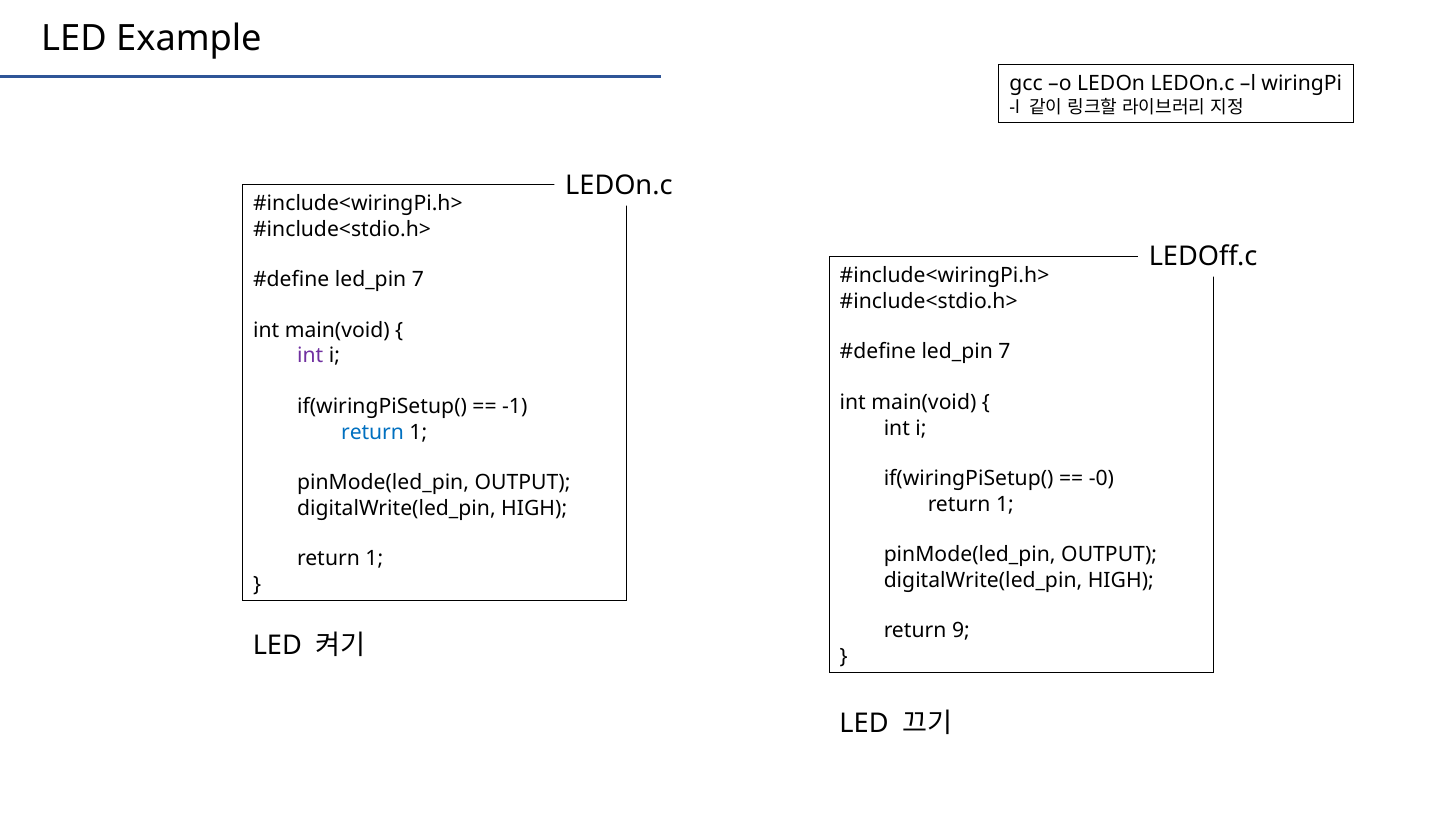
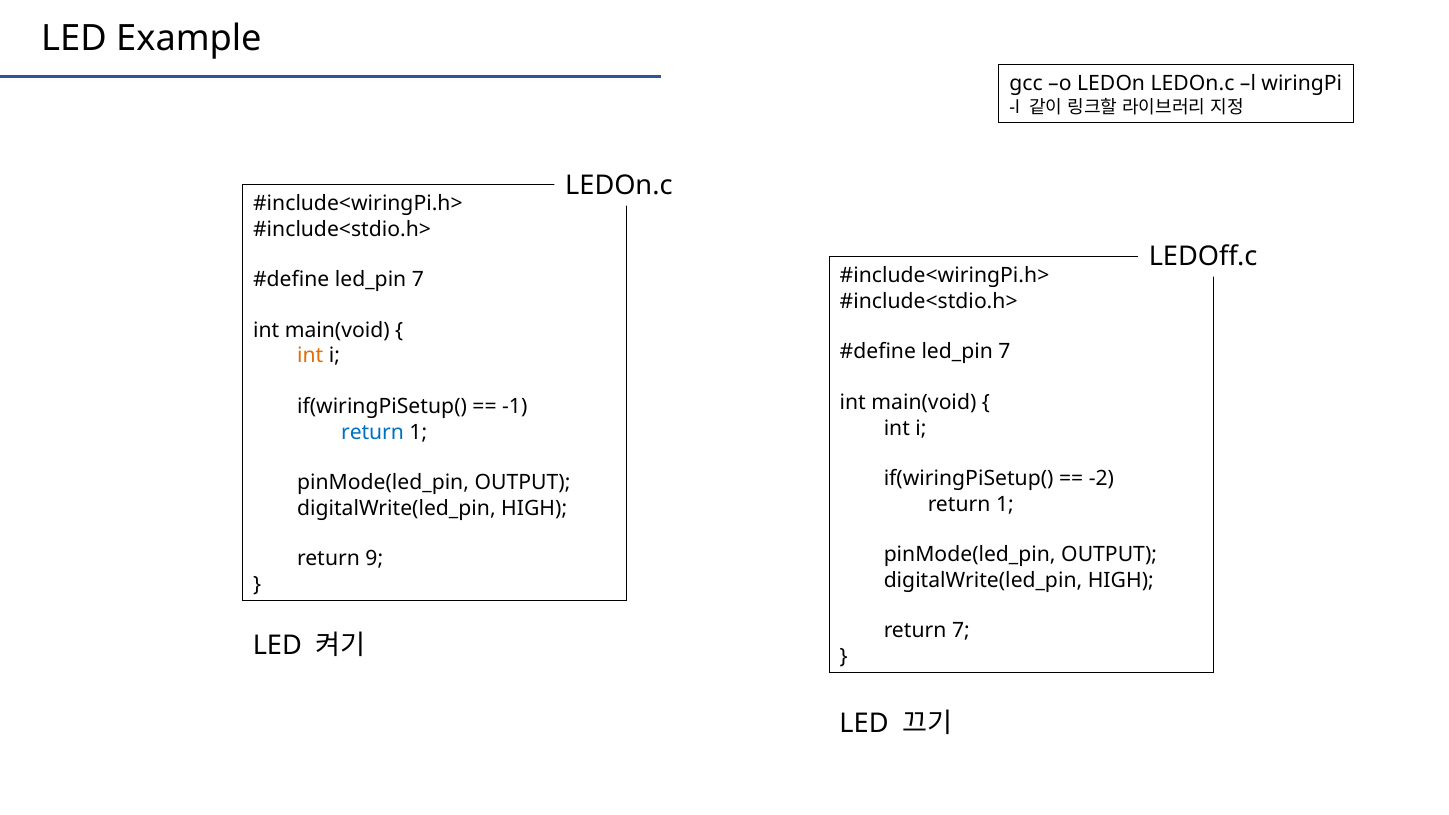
int at (310, 356) colour: purple -> orange
-0: -0 -> -2
1 at (374, 559): 1 -> 9
return 9: 9 -> 7
